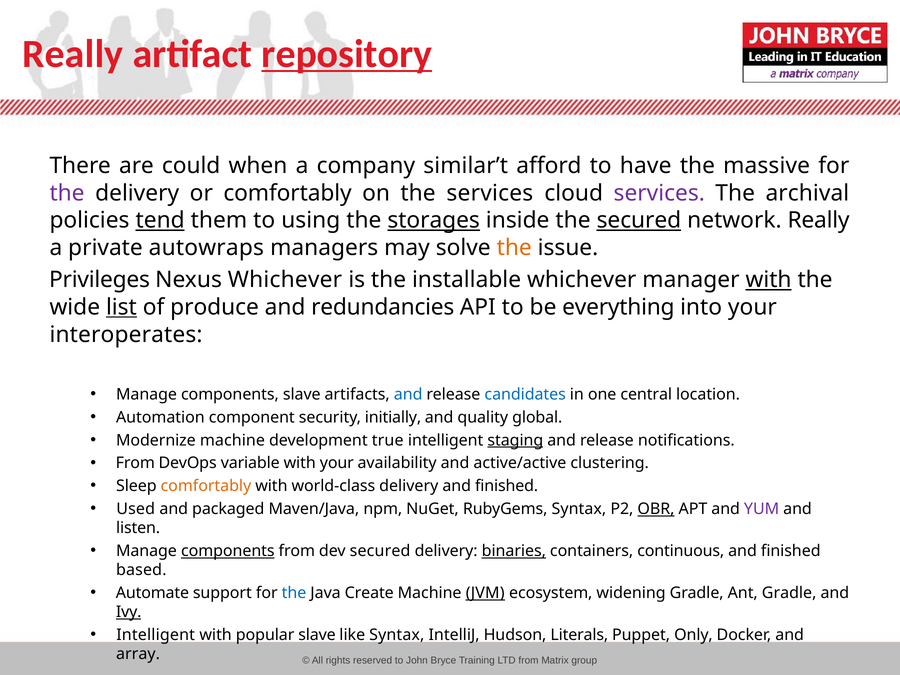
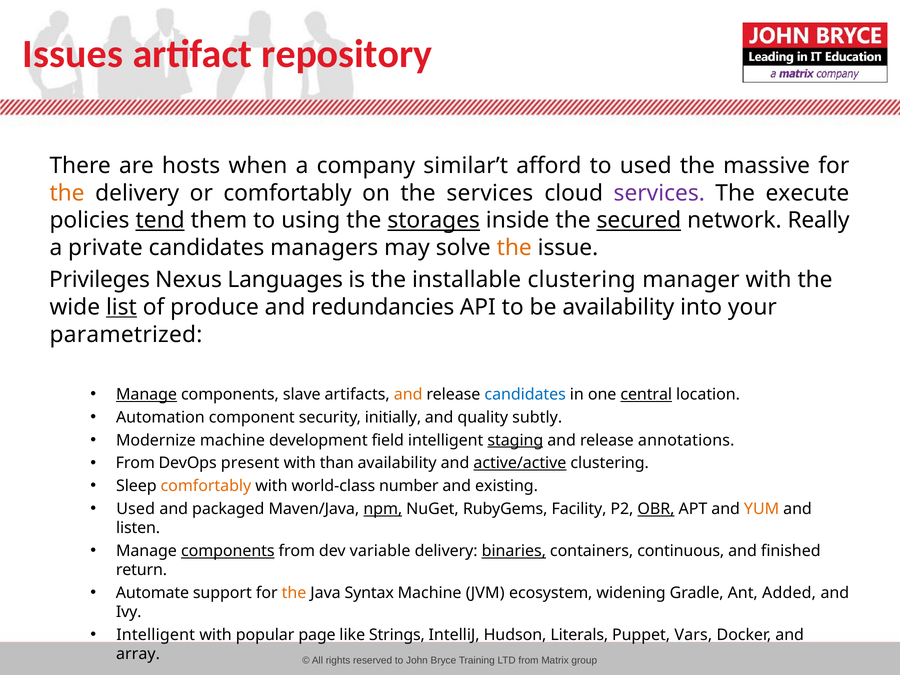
Really at (73, 54): Really -> Issues
repository underline: present -> none
could: could -> hosts
to have: have -> used
the at (67, 193) colour: purple -> orange
archival: archival -> execute
private autowraps: autowraps -> candidates
Nexus Whichever: Whichever -> Languages
installable whichever: whichever -> clustering
with at (769, 280) underline: present -> none
be everything: everything -> availability
interoperates: interoperates -> parametrized
Manage at (146, 394) underline: none -> present
and at (408, 394) colour: blue -> orange
central underline: none -> present
global: global -> subtly
true: true -> field
notifications: notifications -> annotations
variable: variable -> present
with your: your -> than
active/active underline: none -> present
world-class delivery: delivery -> number
finished at (507, 486): finished -> existing
npm underline: none -> present
RubyGems Syntax: Syntax -> Facility
YUM colour: purple -> orange
dev secured: secured -> variable
based: based -> return
the at (294, 593) colour: blue -> orange
Create: Create -> Syntax
JVM underline: present -> none
Ant Gradle: Gradle -> Added
Ivy underline: present -> none
popular slave: slave -> page
like Syntax: Syntax -> Strings
Only: Only -> Vars
